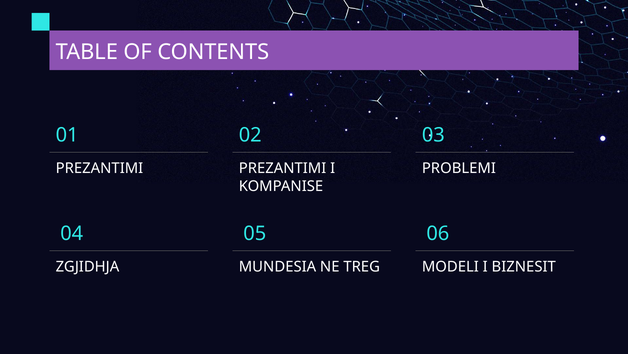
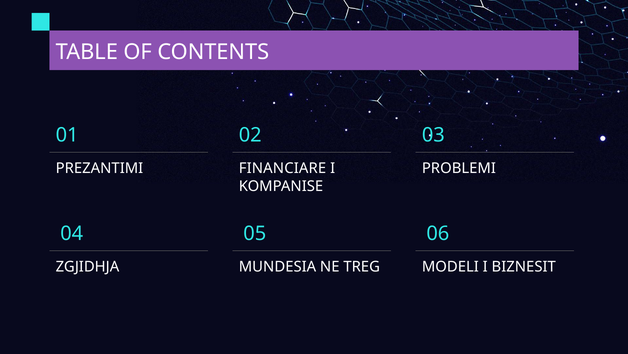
PREZANTIMI PREZANTIMI: PREZANTIMI -> FINANCIARE
